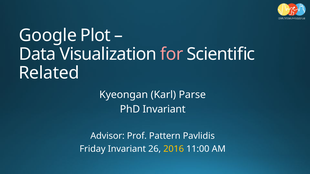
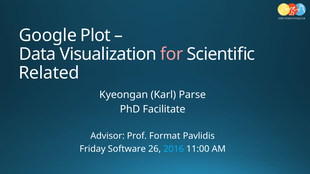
PhD Invariant: Invariant -> Facilitate
Pattern: Pattern -> Format
Friday Invariant: Invariant -> Software
2016 colour: yellow -> light blue
